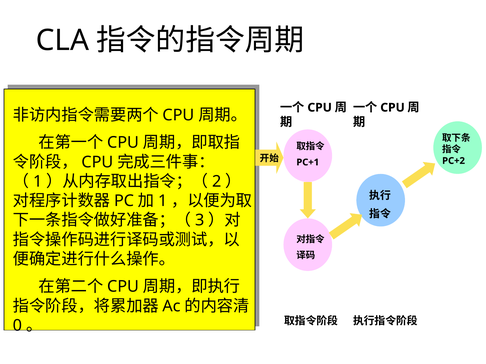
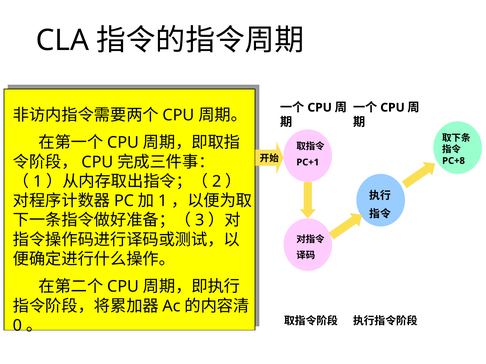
PC+2: PC+2 -> PC+8
